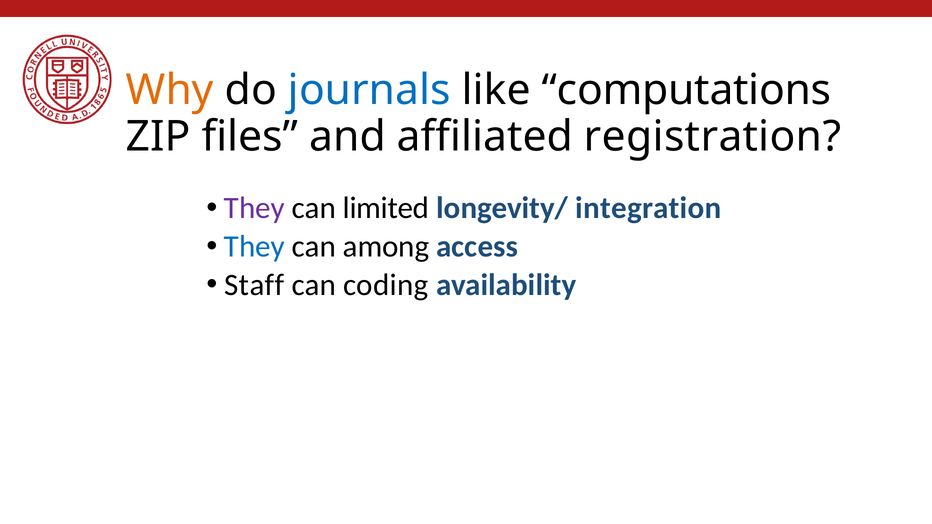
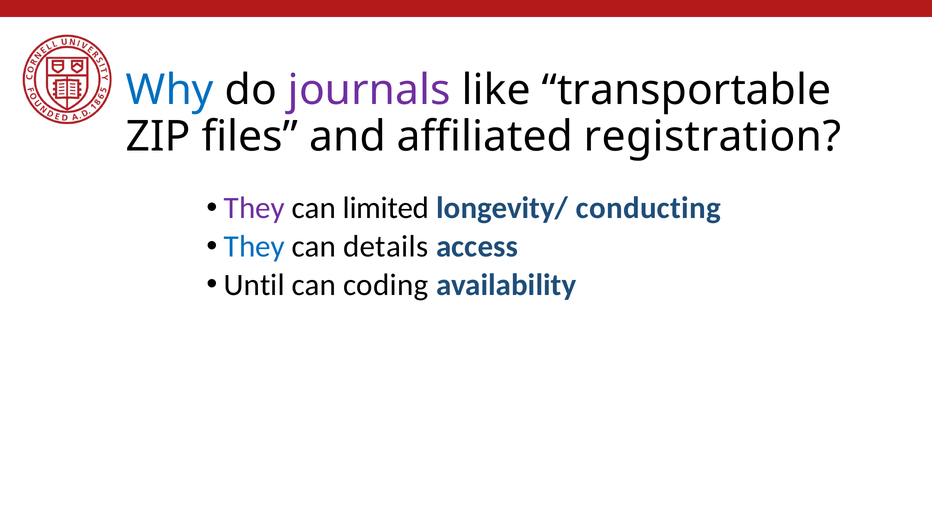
Why colour: orange -> blue
journals colour: blue -> purple
computations: computations -> transportable
integration: integration -> conducting
among: among -> details
Staff: Staff -> Until
